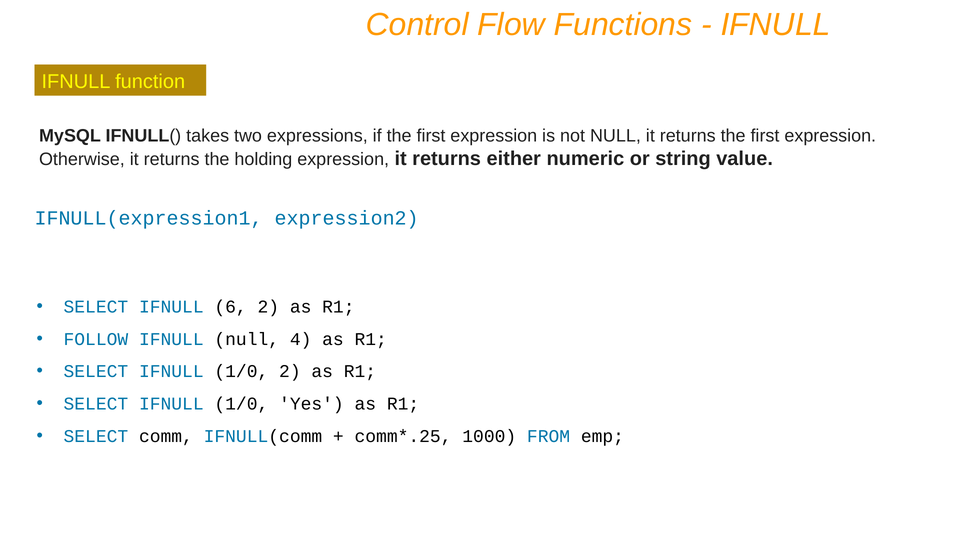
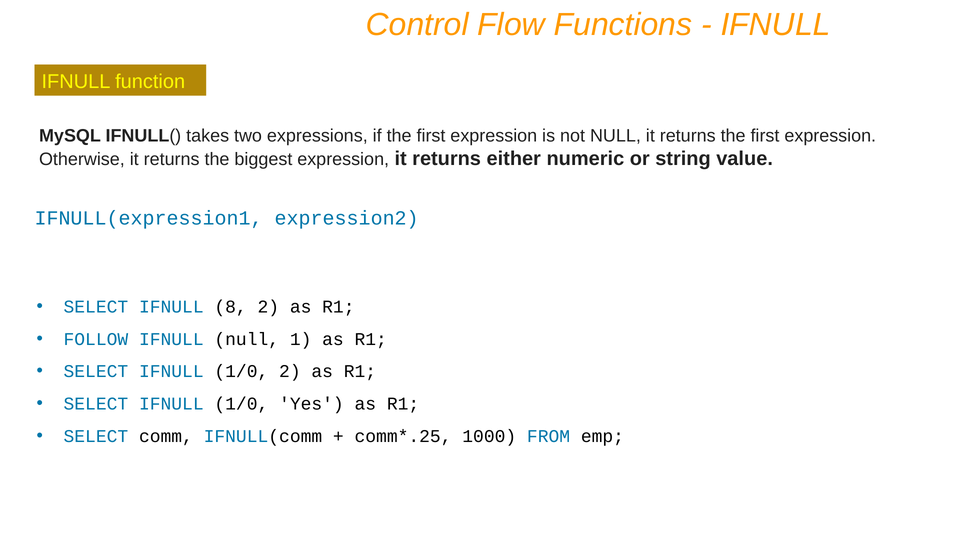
holding: holding -> biggest
6: 6 -> 8
4: 4 -> 1
